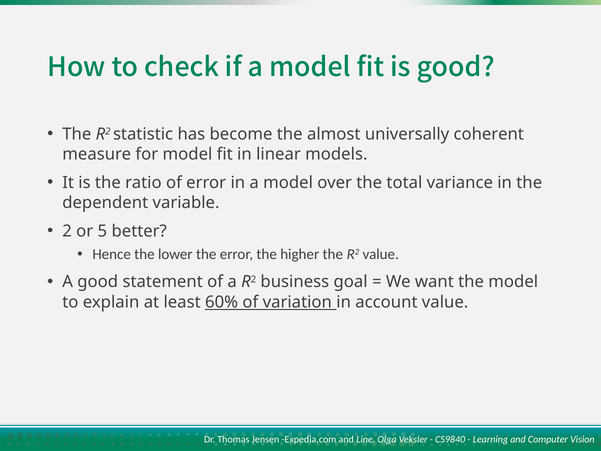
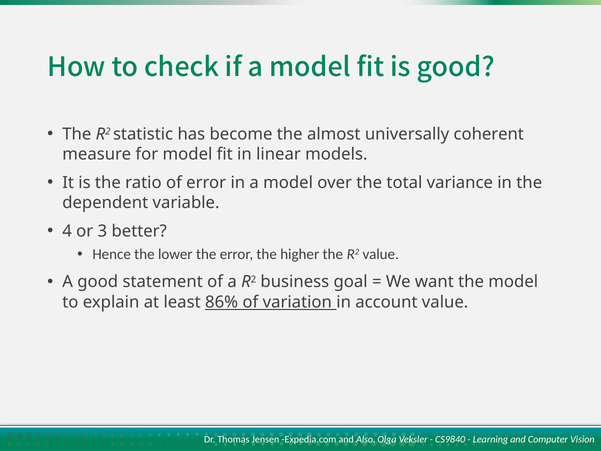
2: 2 -> 4
5: 5 -> 3
60%: 60% -> 86%
Line: Line -> Also
